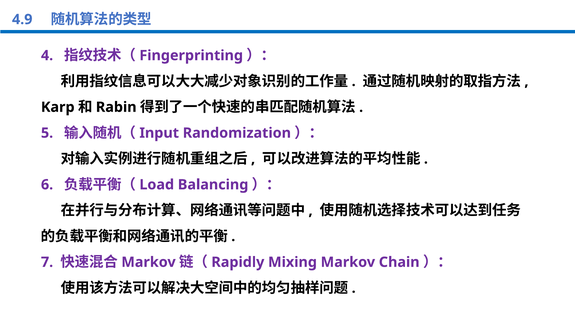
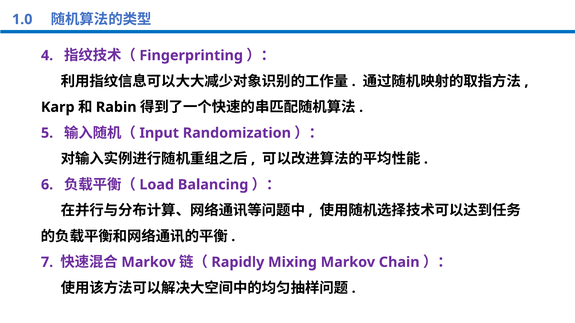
4.9: 4.9 -> 1.0
